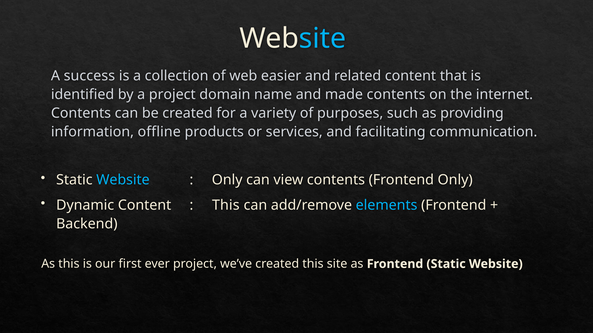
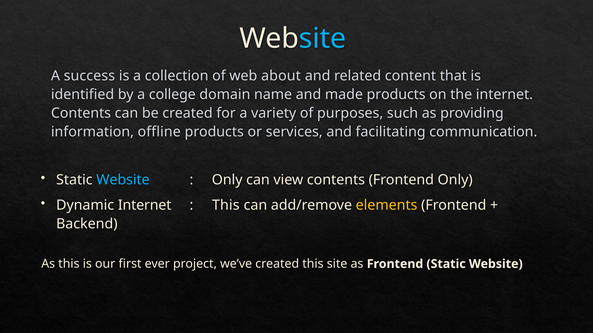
easier: easier -> about
a project: project -> college
made contents: contents -> products
Dynamic Content: Content -> Internet
elements colour: light blue -> yellow
